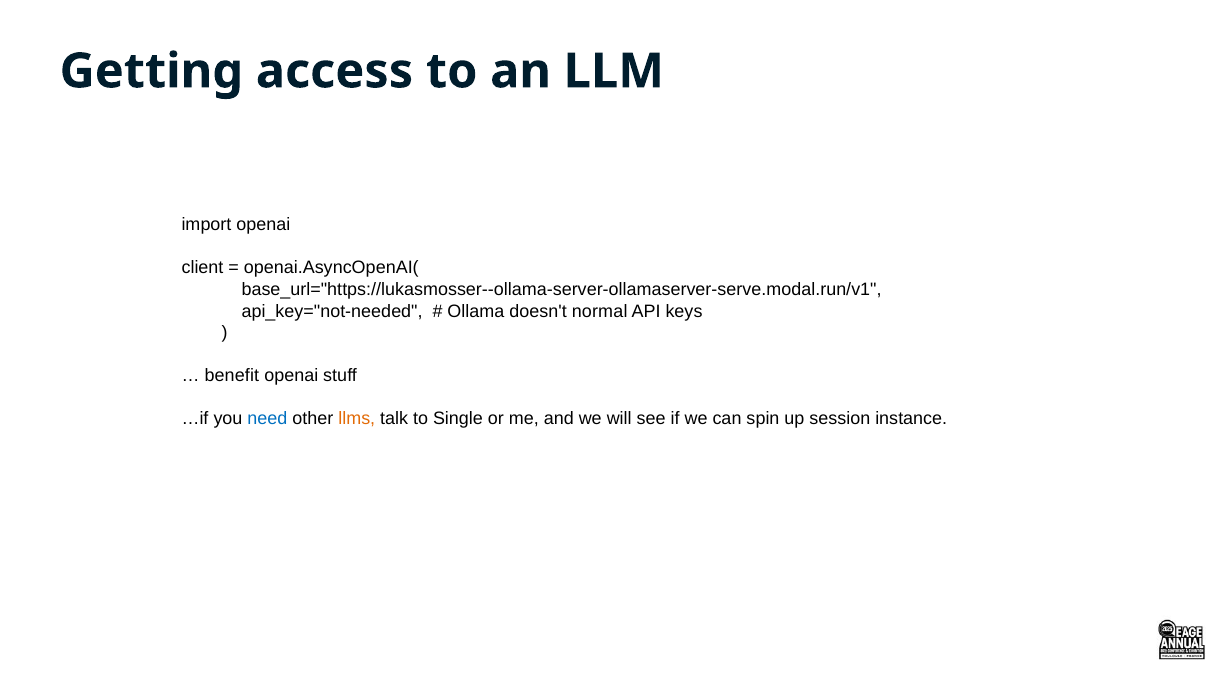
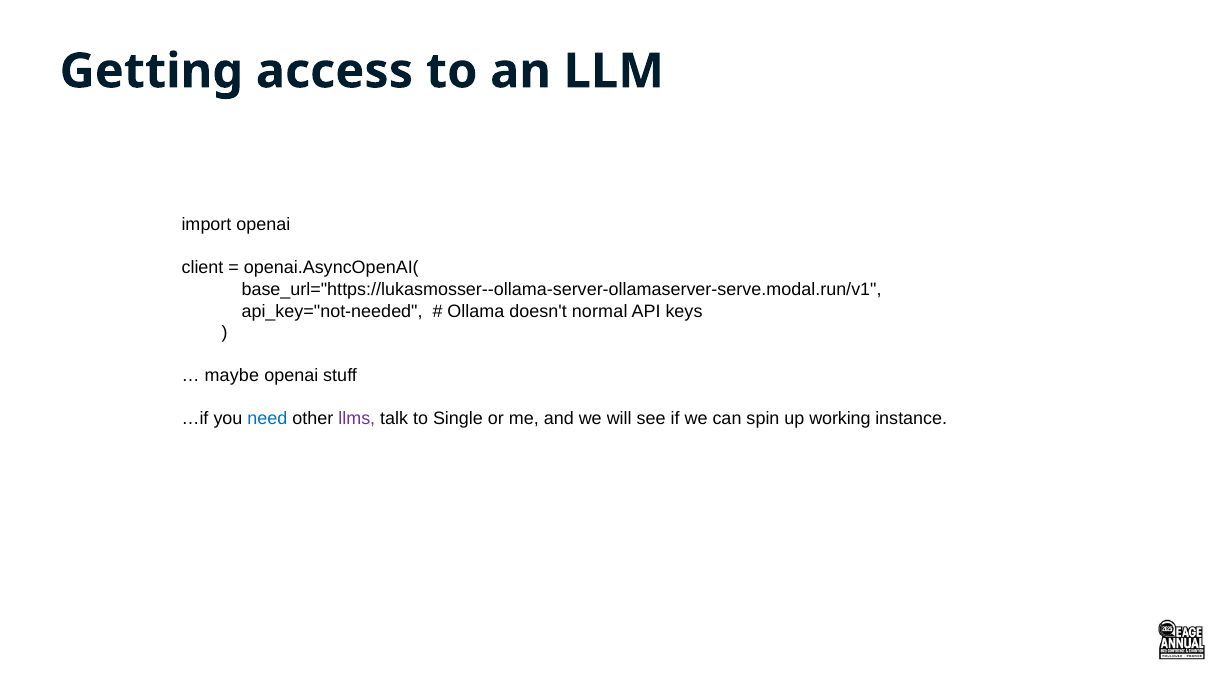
benefit: benefit -> maybe
llms colour: orange -> purple
session: session -> working
